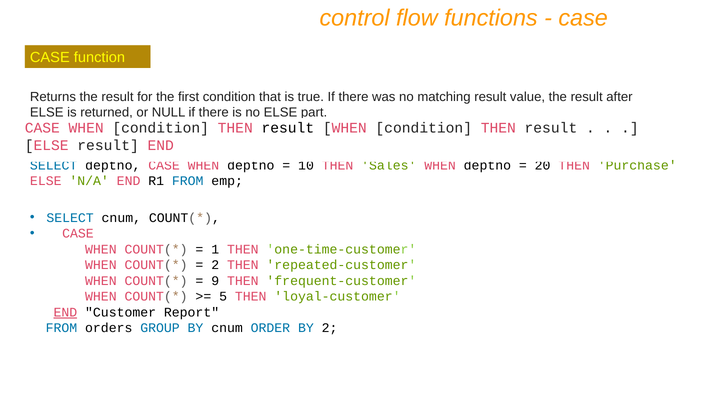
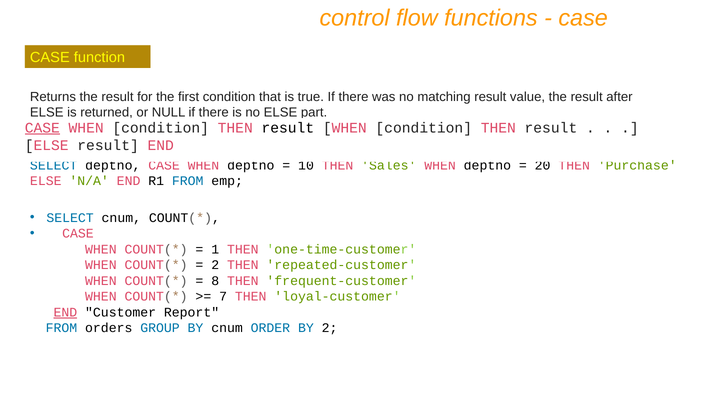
CASE at (42, 128) underline: none -> present
9: 9 -> 8
5: 5 -> 7
